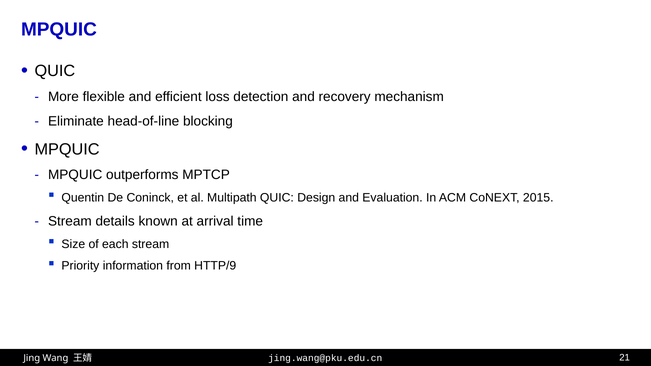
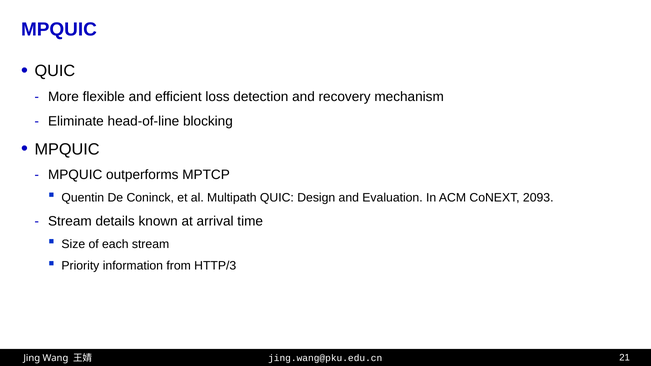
2015: 2015 -> 2093
HTTP/9: HTTP/9 -> HTTP/3
